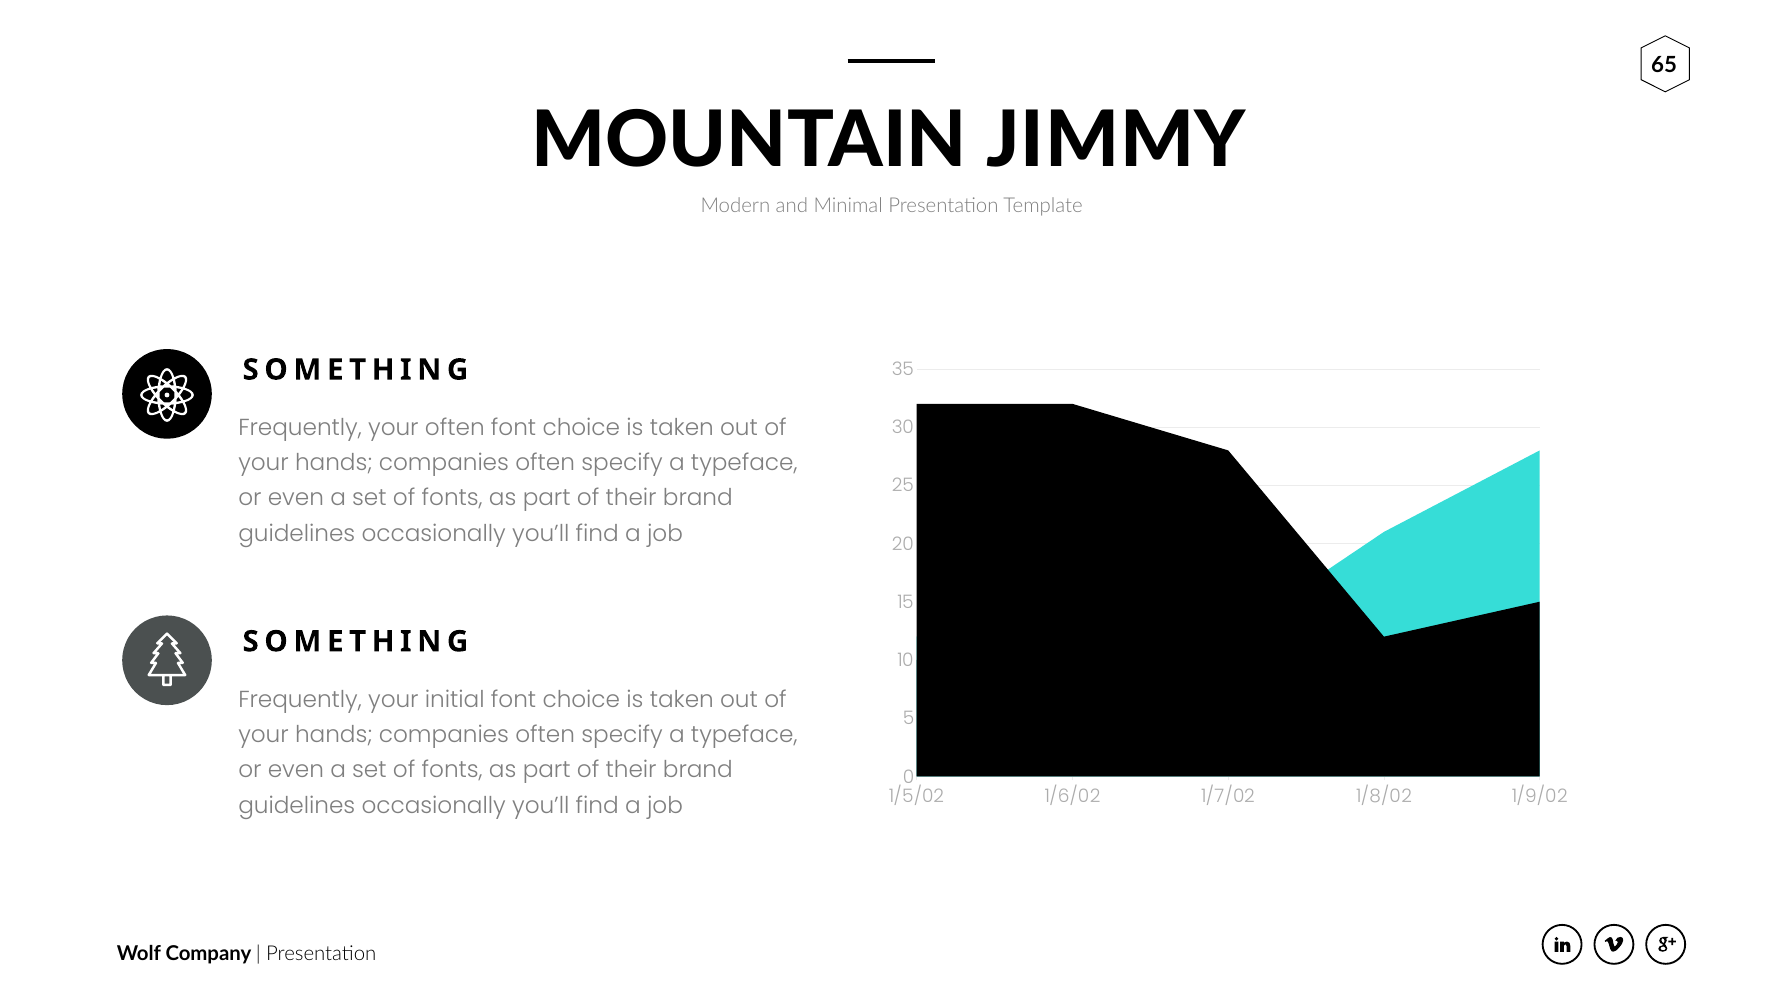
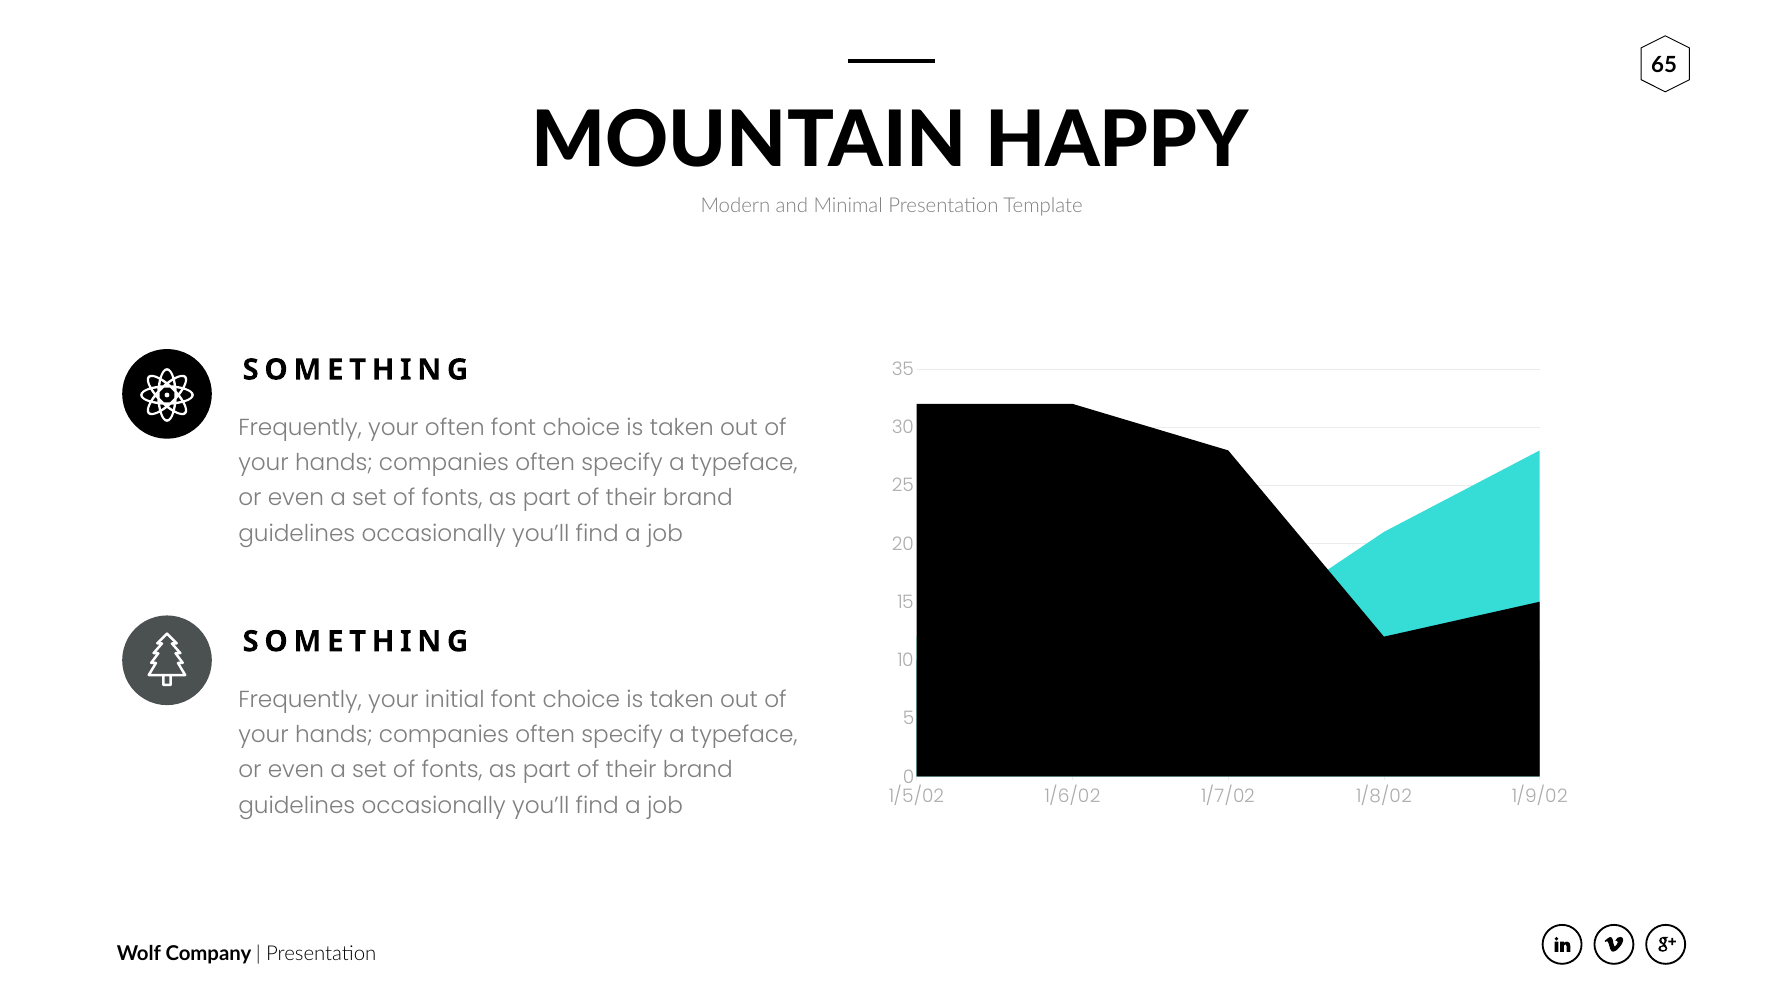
JIMMY: JIMMY -> HAPPY
